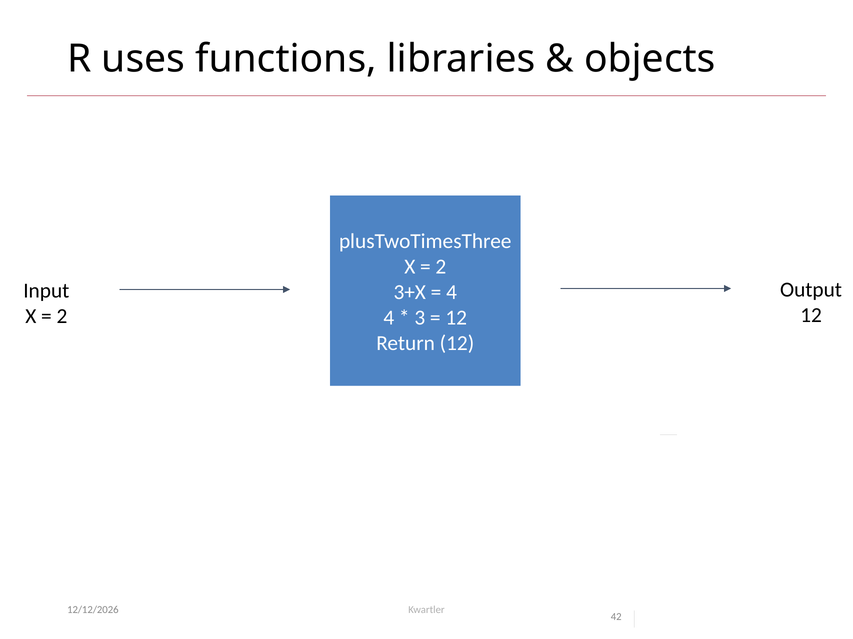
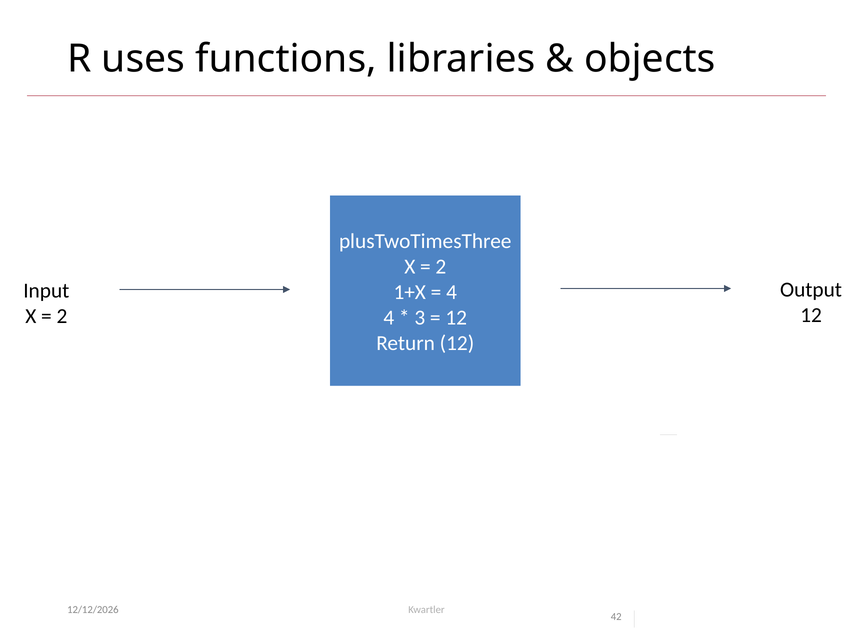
3+X: 3+X -> 1+X
